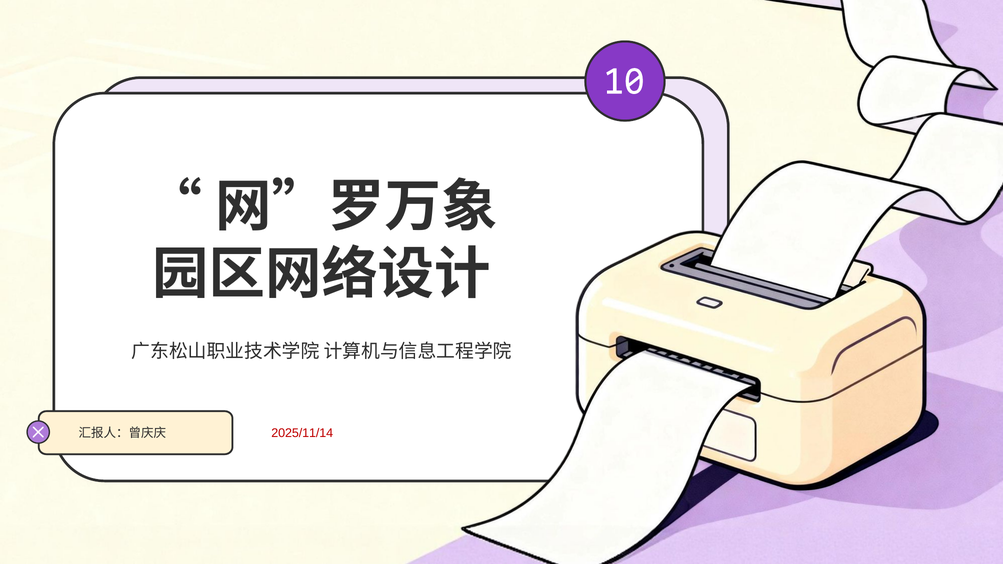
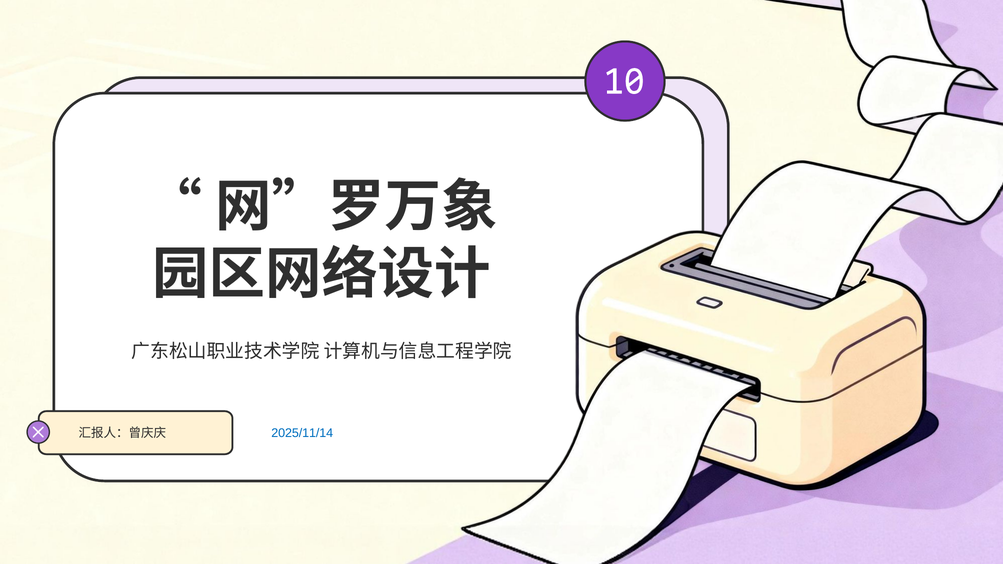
2025/11/14 colour: red -> blue
